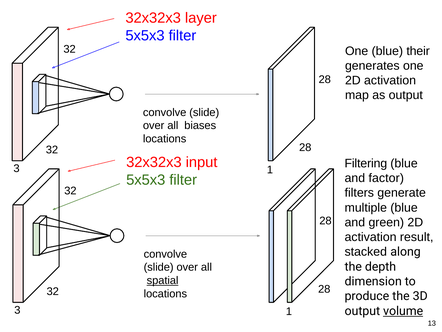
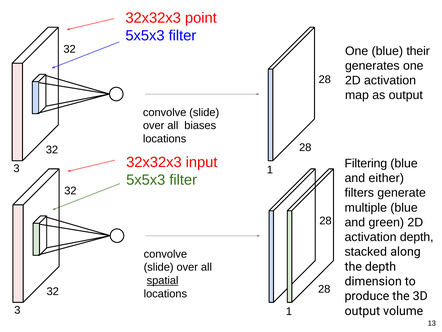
layer: layer -> point
factor: factor -> either
activation result: result -> depth
volume underline: present -> none
